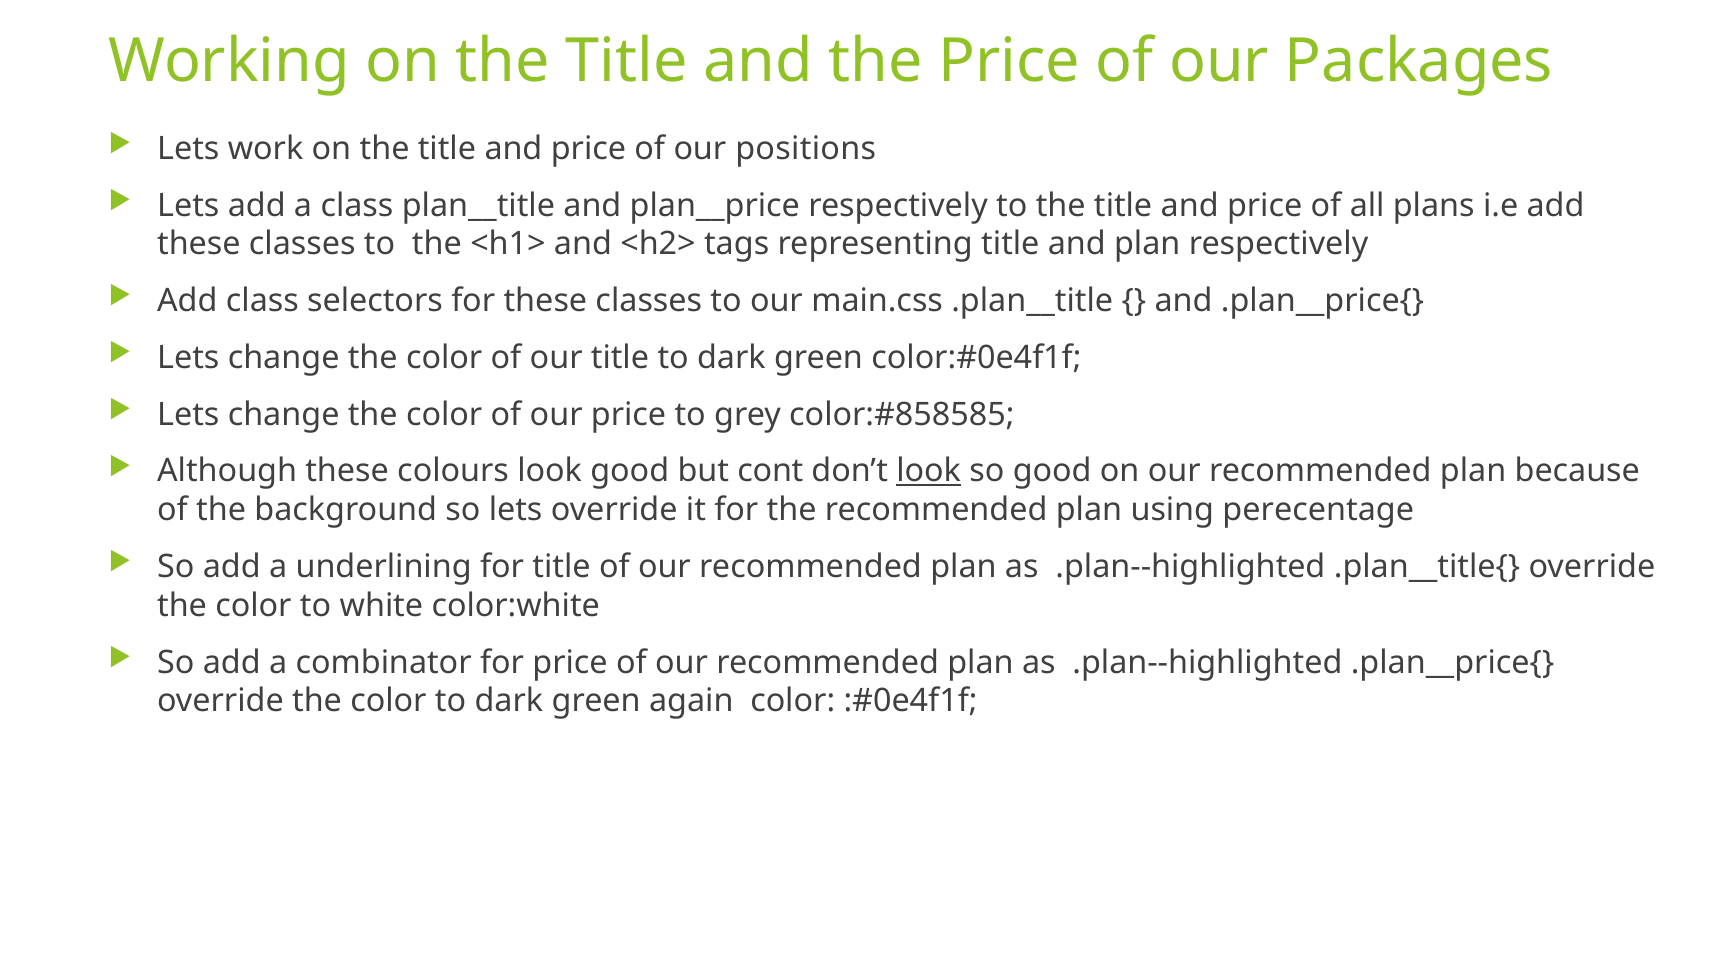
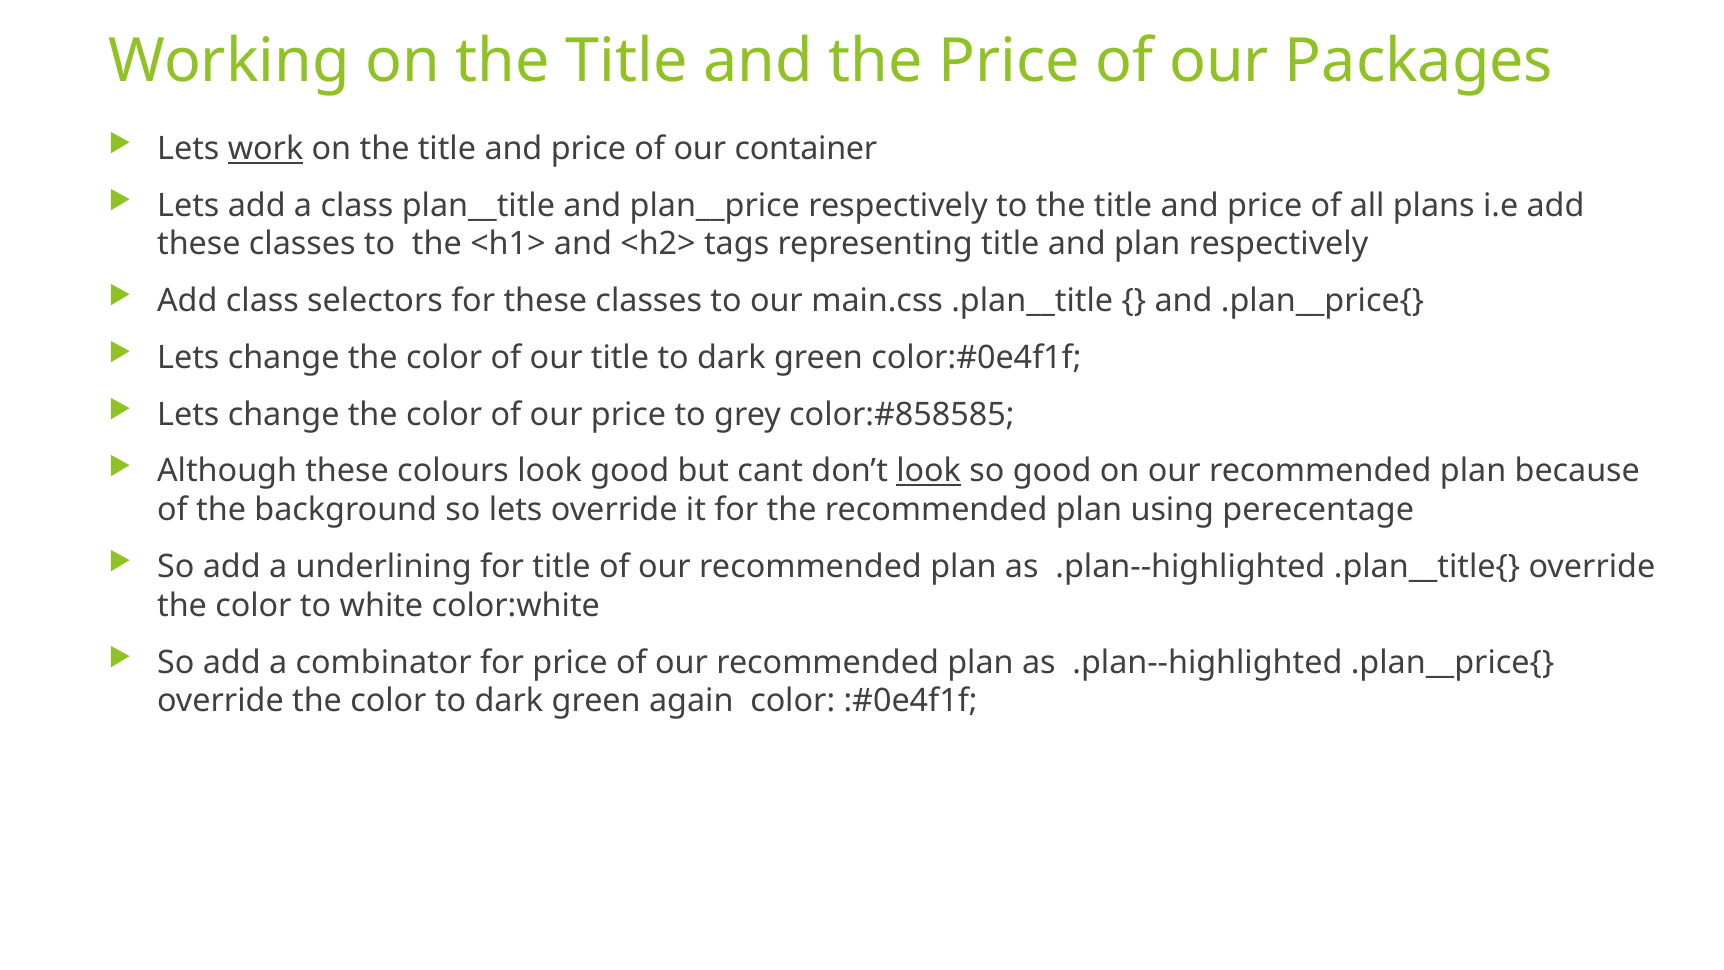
work underline: none -> present
positions: positions -> container
cont: cont -> cant
